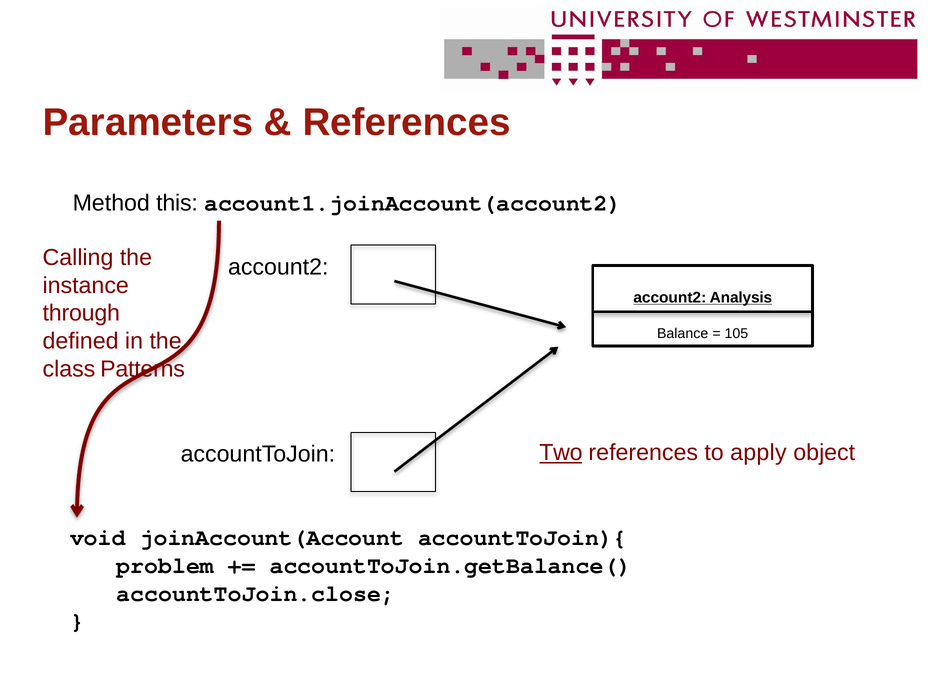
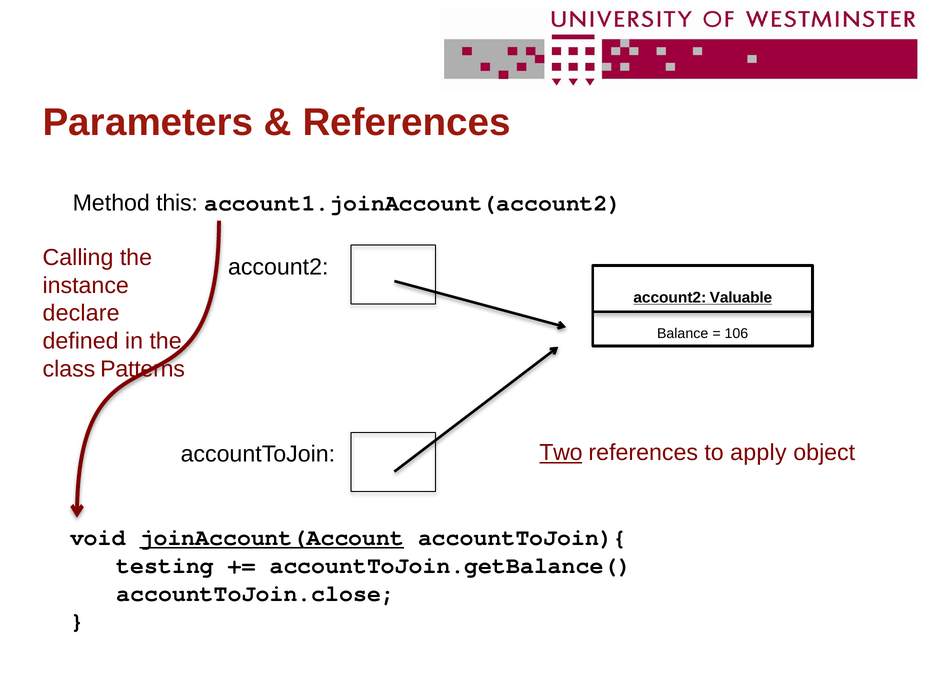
Analysis: Analysis -> Valuable
through: through -> declare
105: 105 -> 106
joinAccount(Account underline: none -> present
problem: problem -> testing
